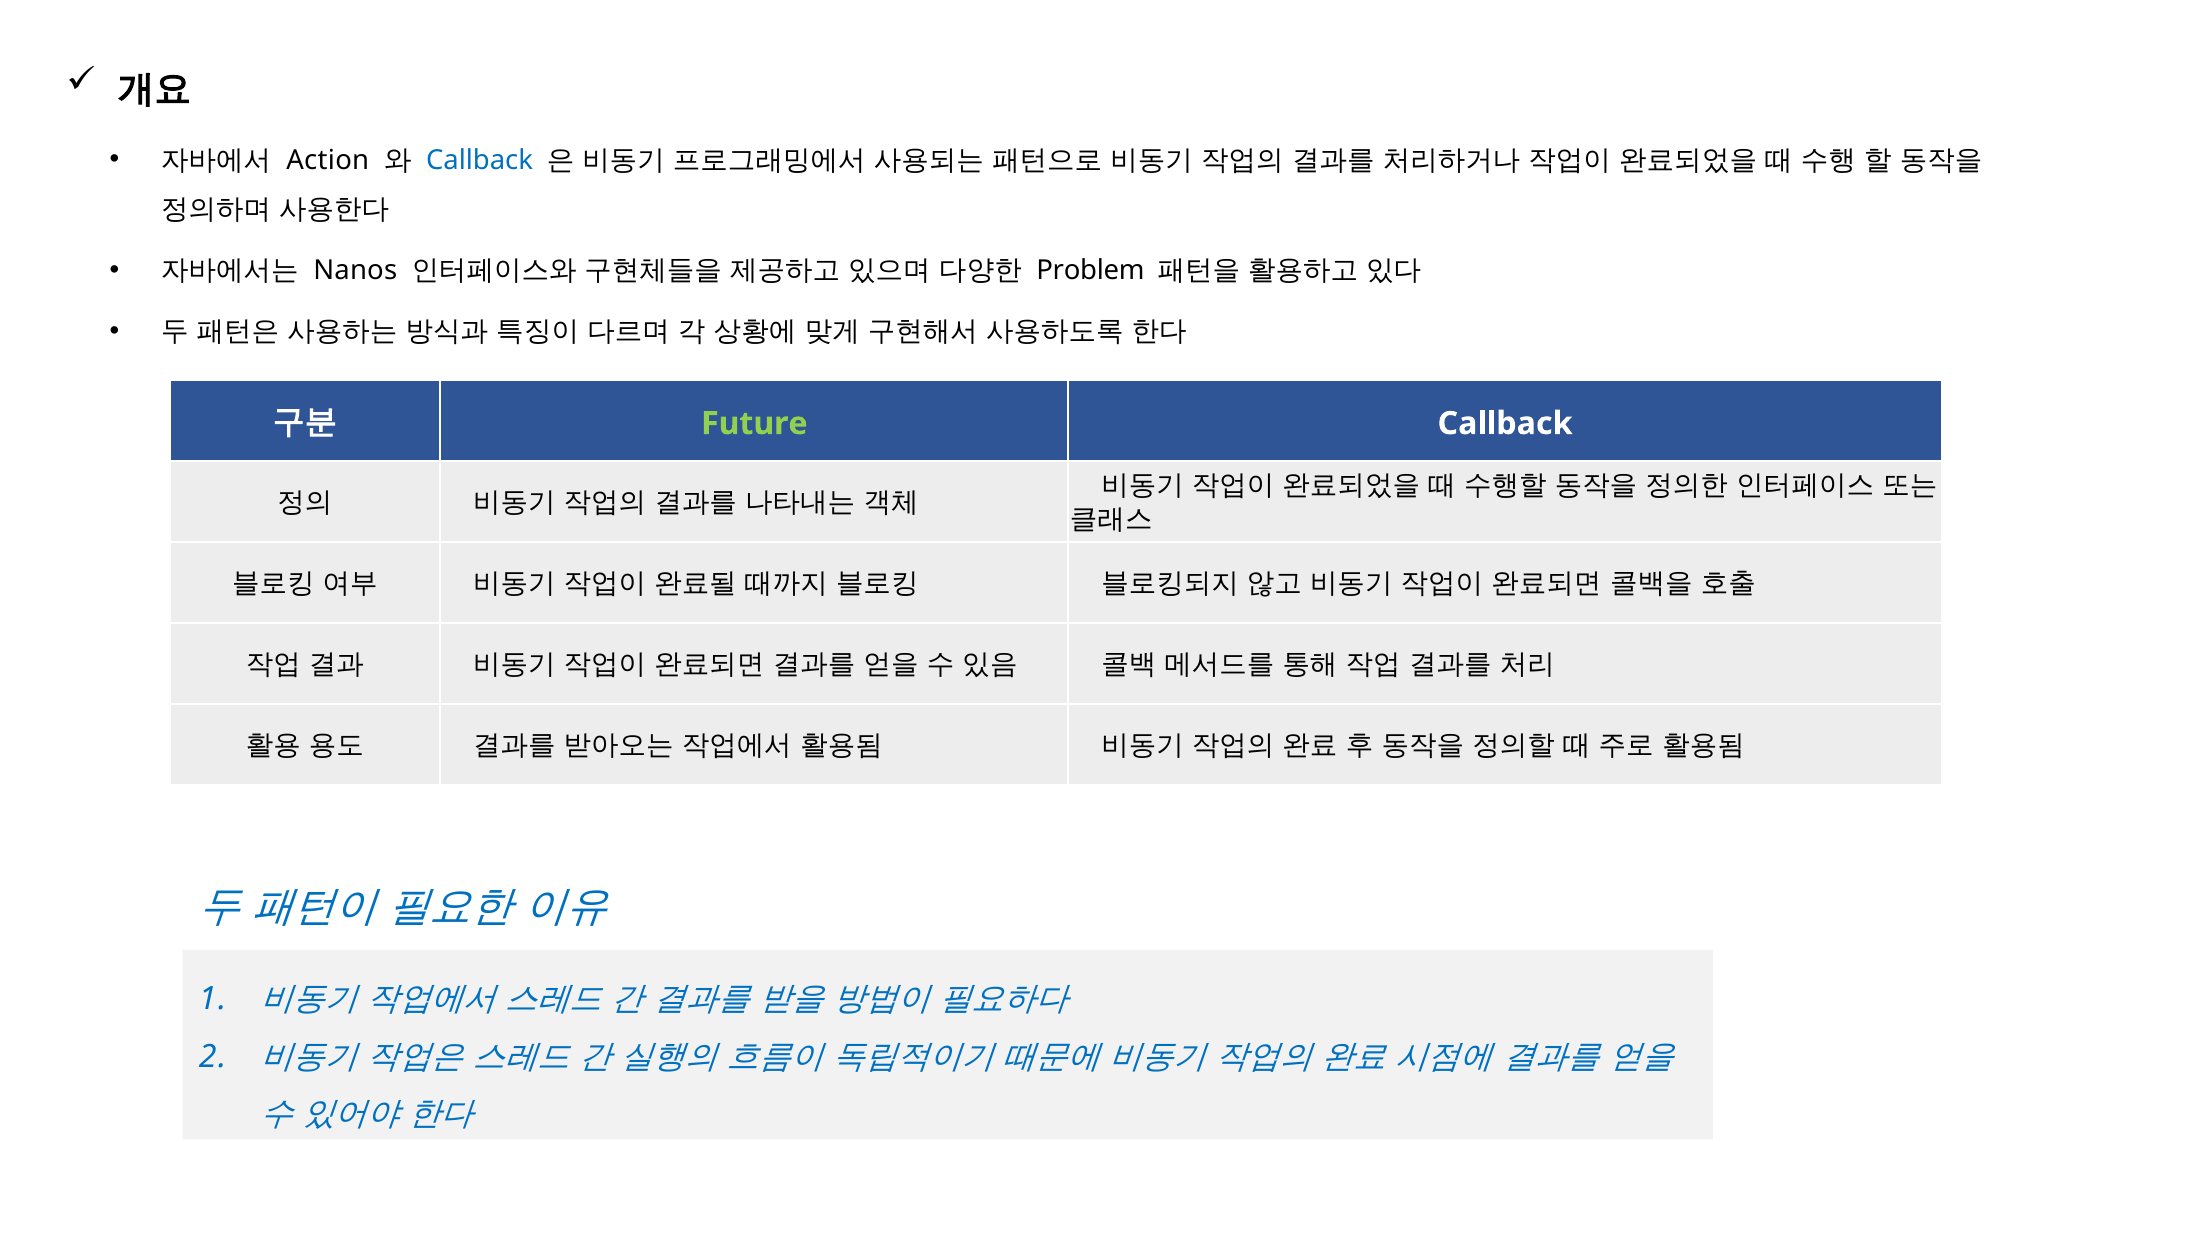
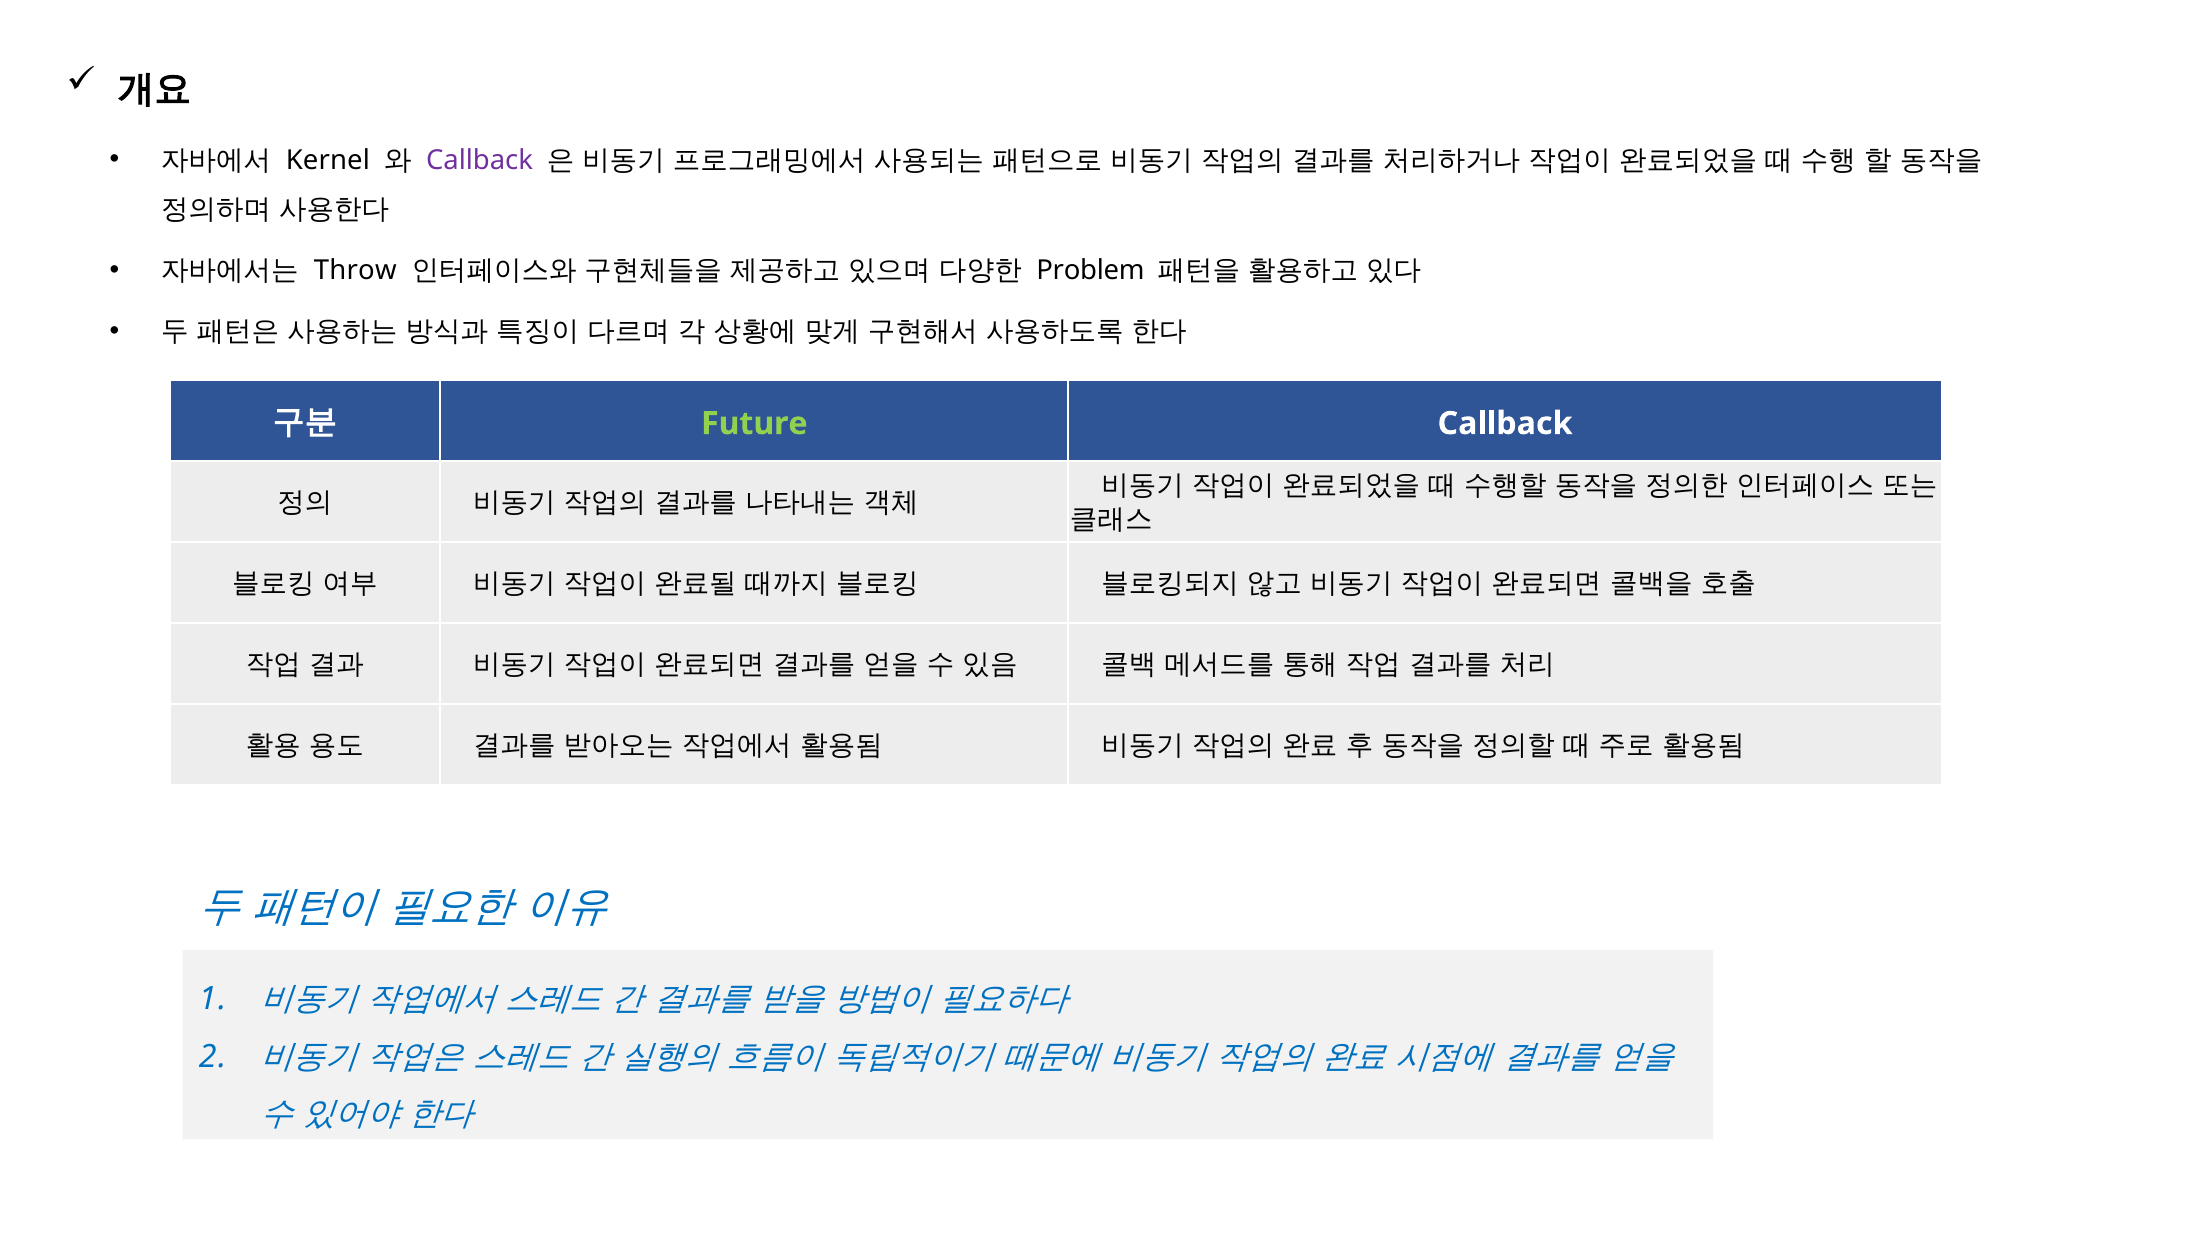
Action: Action -> Kernel
Callback at (480, 160) colour: blue -> purple
Nanos: Nanos -> Throw
